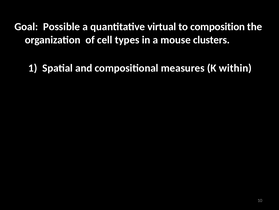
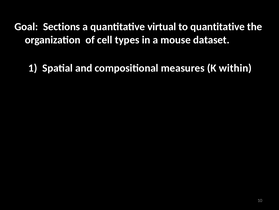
Possible: Possible -> Sections
to composition: composition -> quantitative
clusters: clusters -> dataset
